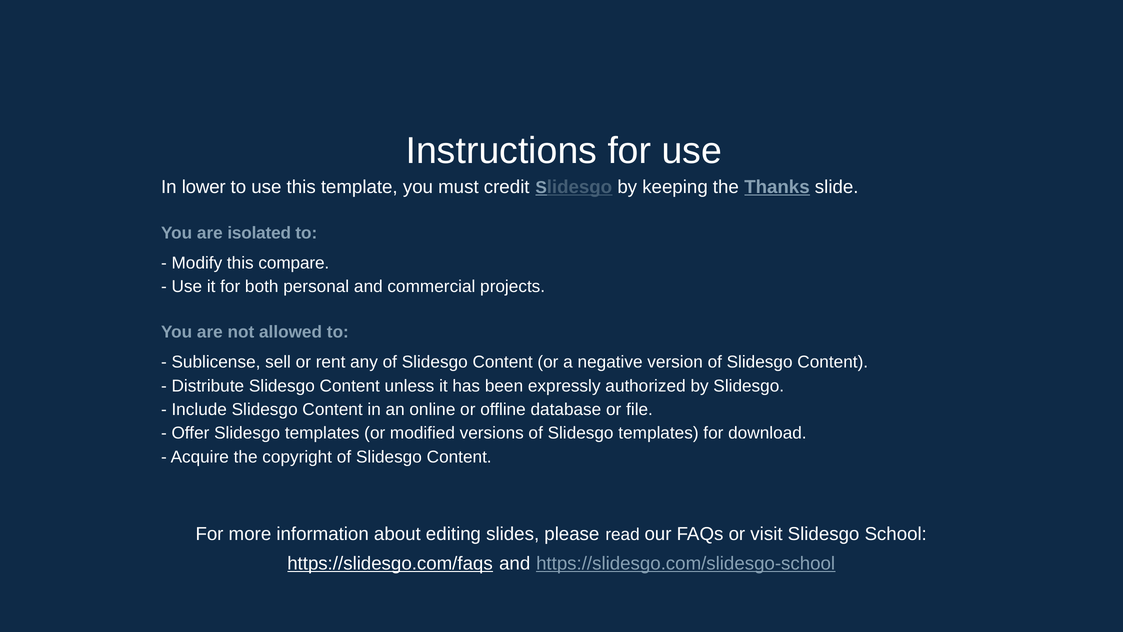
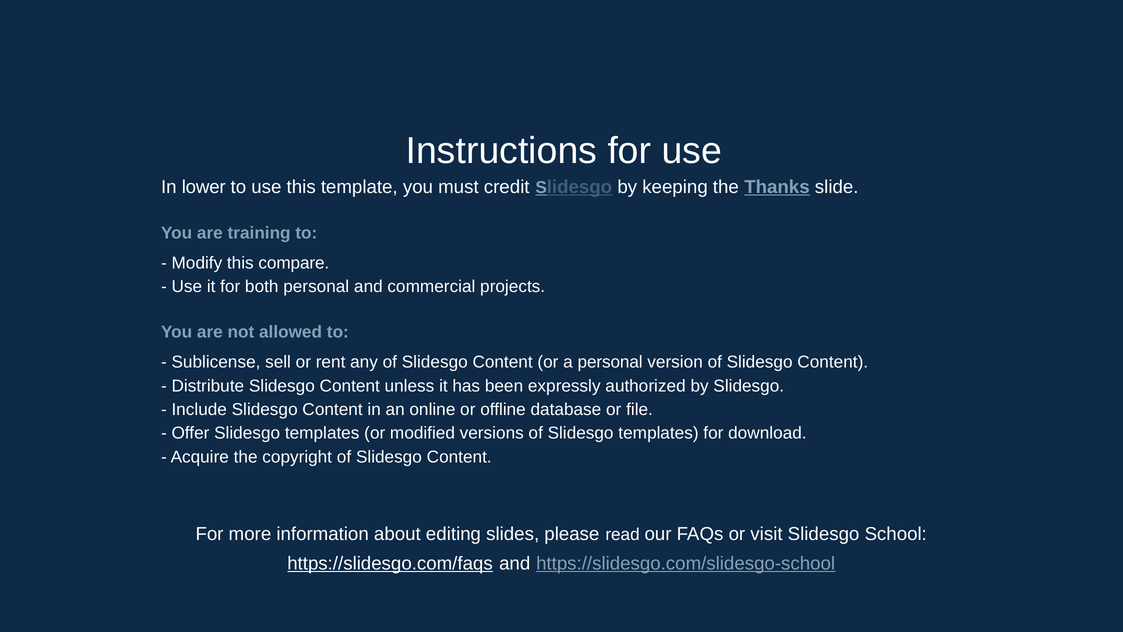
isolated: isolated -> training
a negative: negative -> personal
